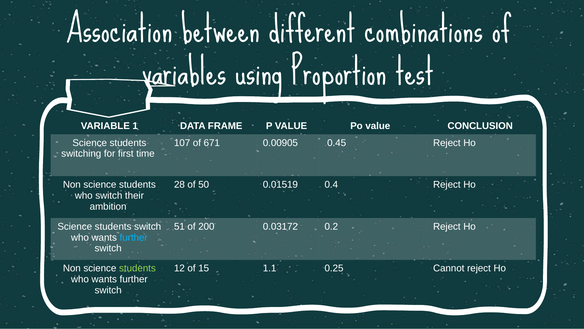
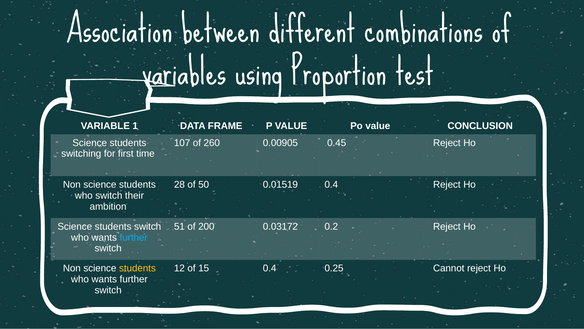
671: 671 -> 260
students at (137, 268) colour: light green -> yellow
15 1.1: 1.1 -> 0.4
